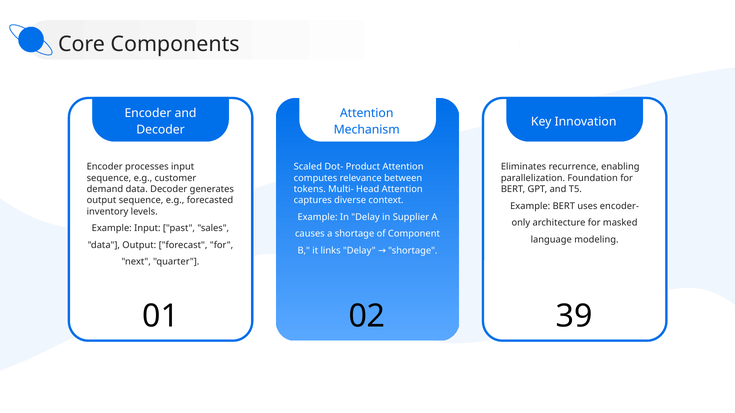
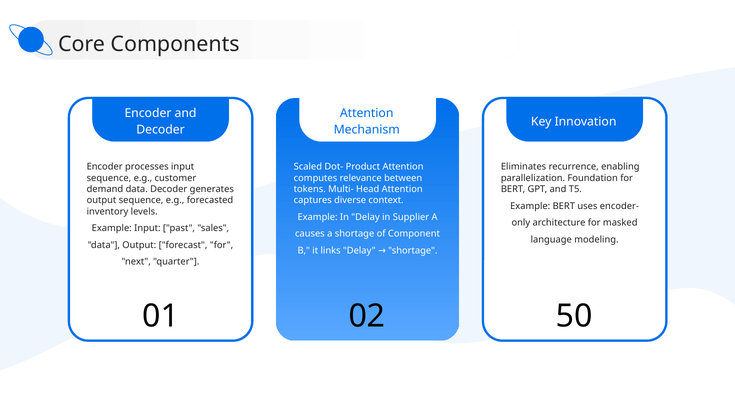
39: 39 -> 50
